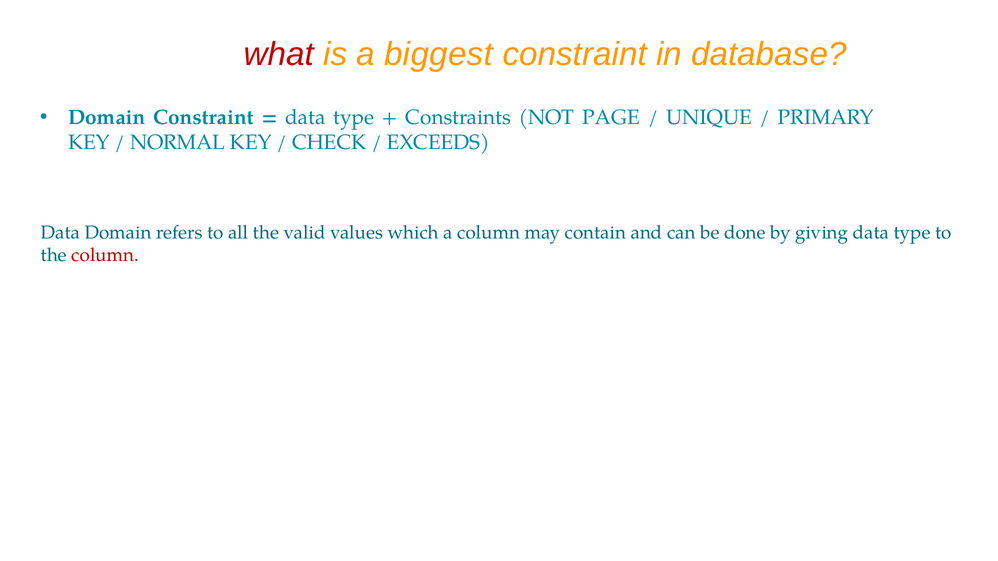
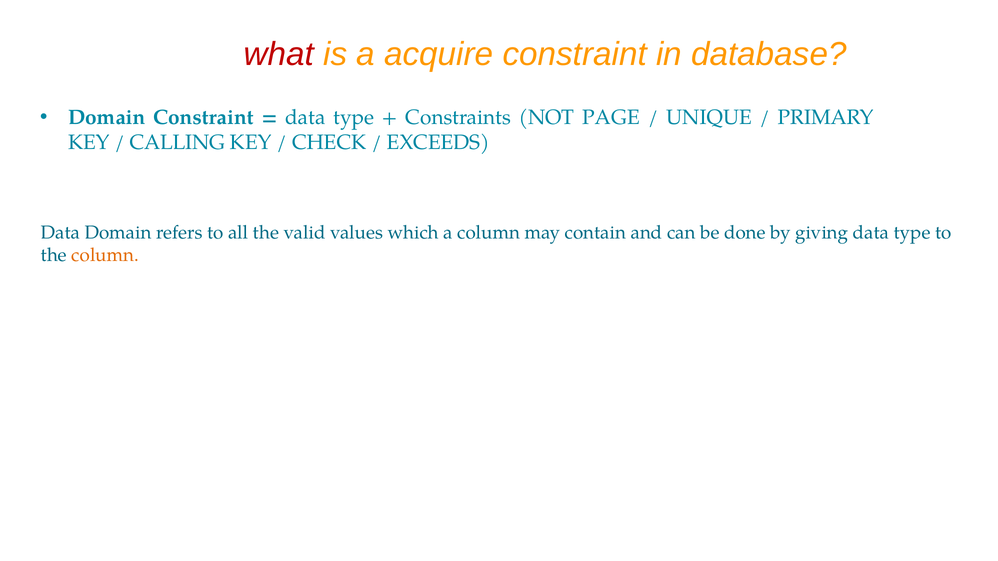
biggest: biggest -> acquire
NORMAL: NORMAL -> CALLING
column at (105, 255) colour: red -> orange
